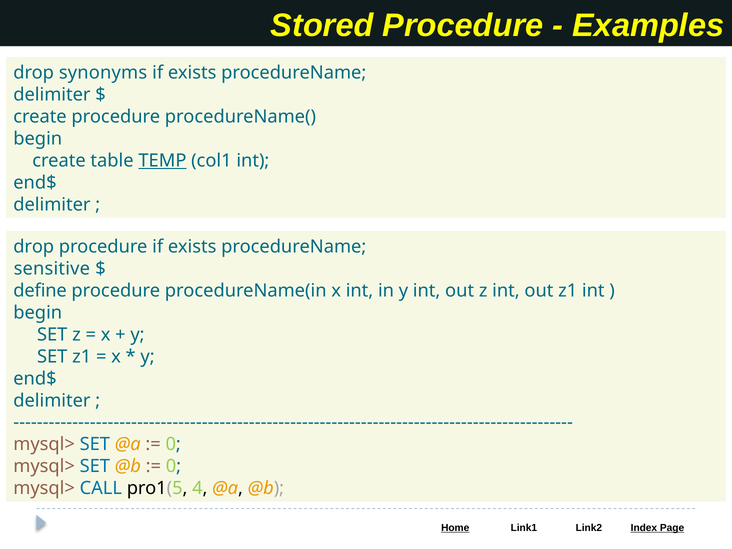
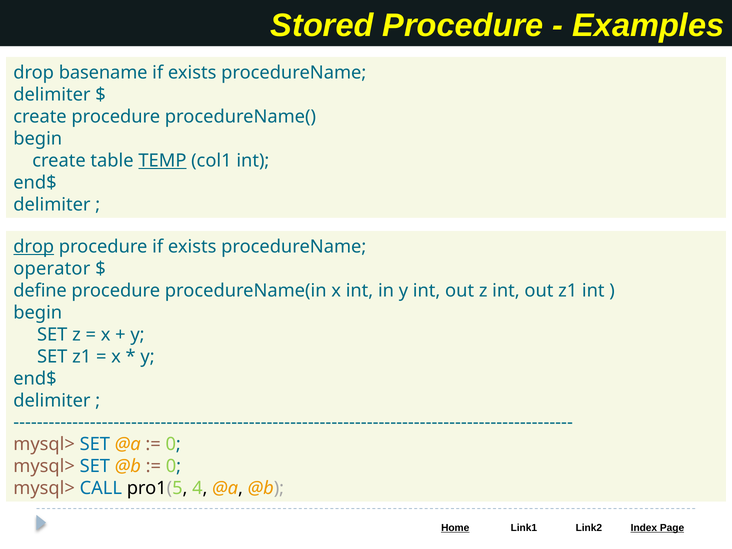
synonyms: synonyms -> basename
drop at (34, 247) underline: none -> present
sensitive: sensitive -> operator
